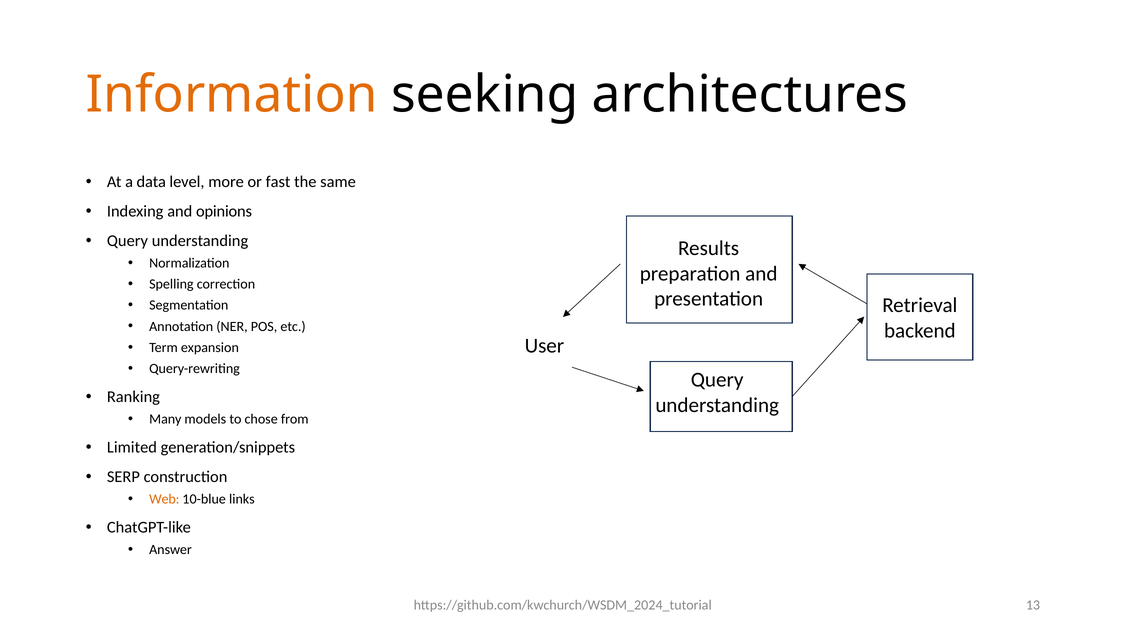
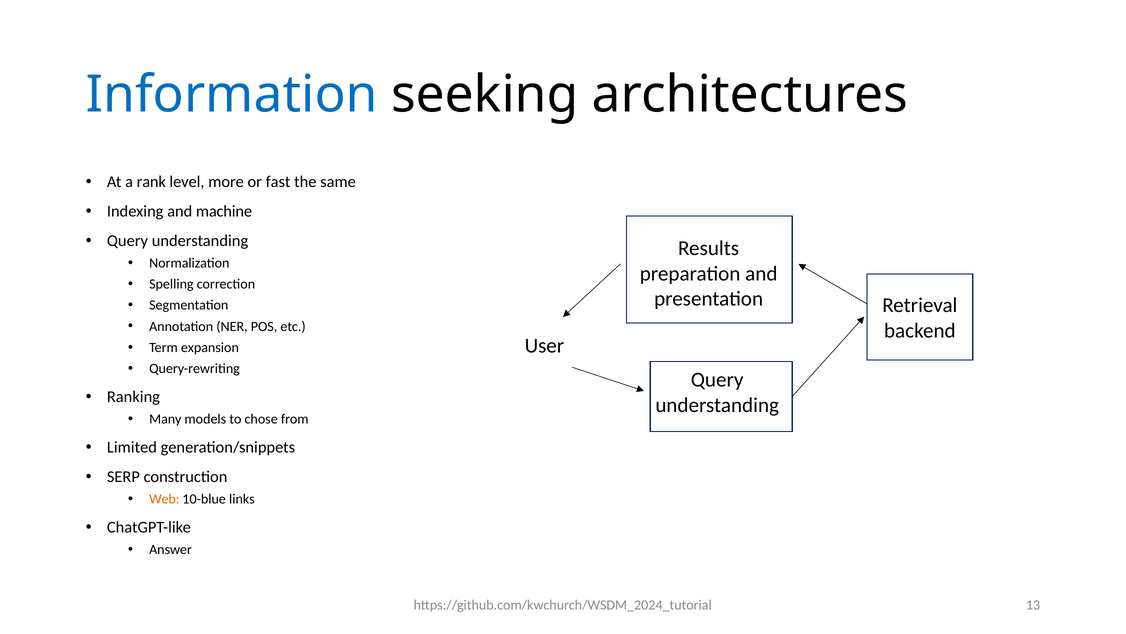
Information colour: orange -> blue
data: data -> rank
opinions: opinions -> machine
